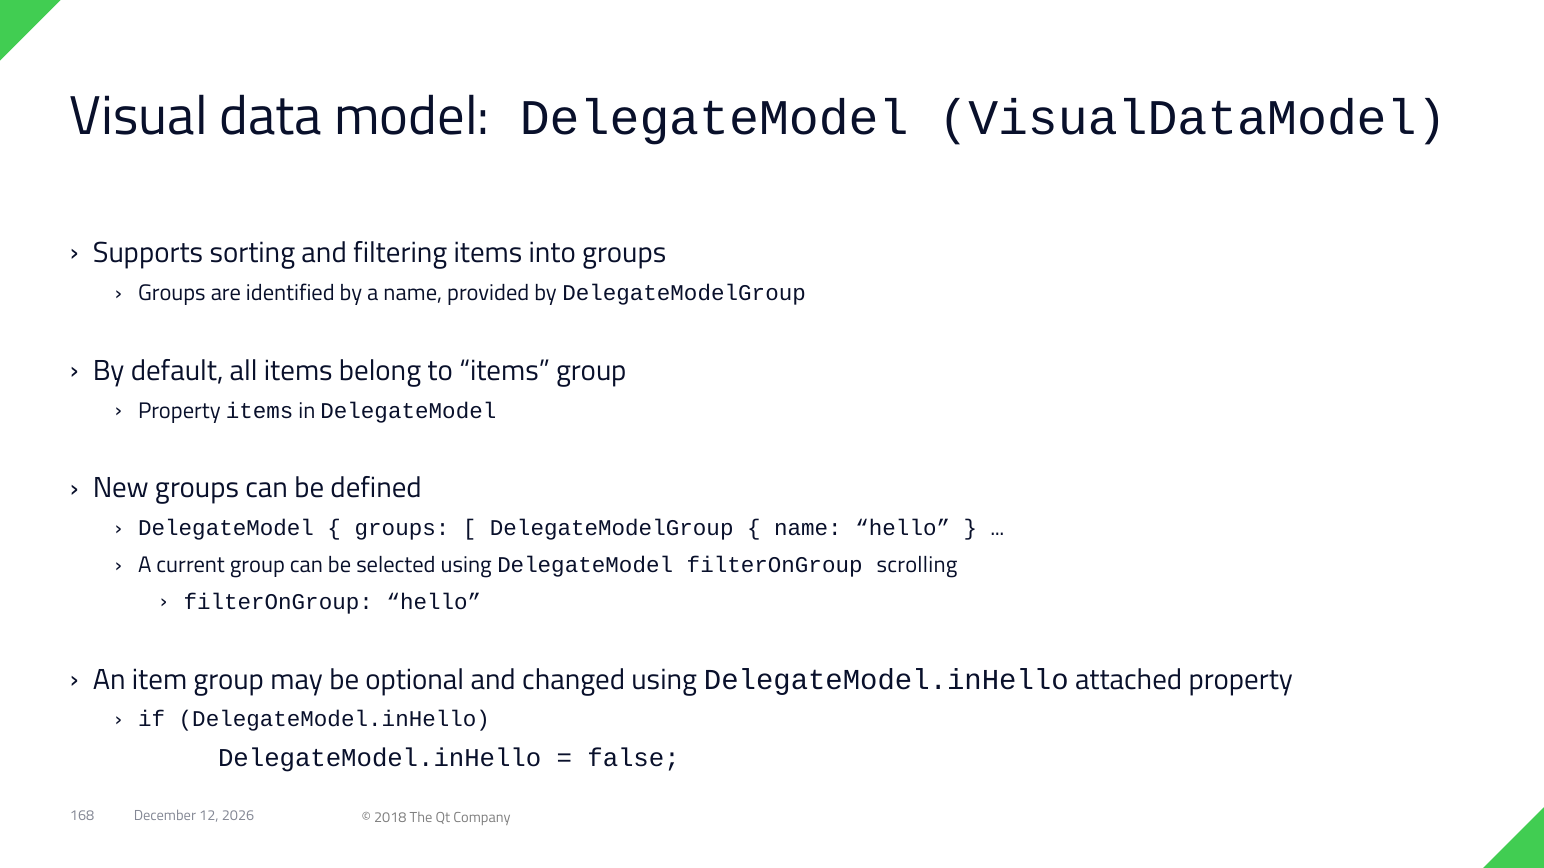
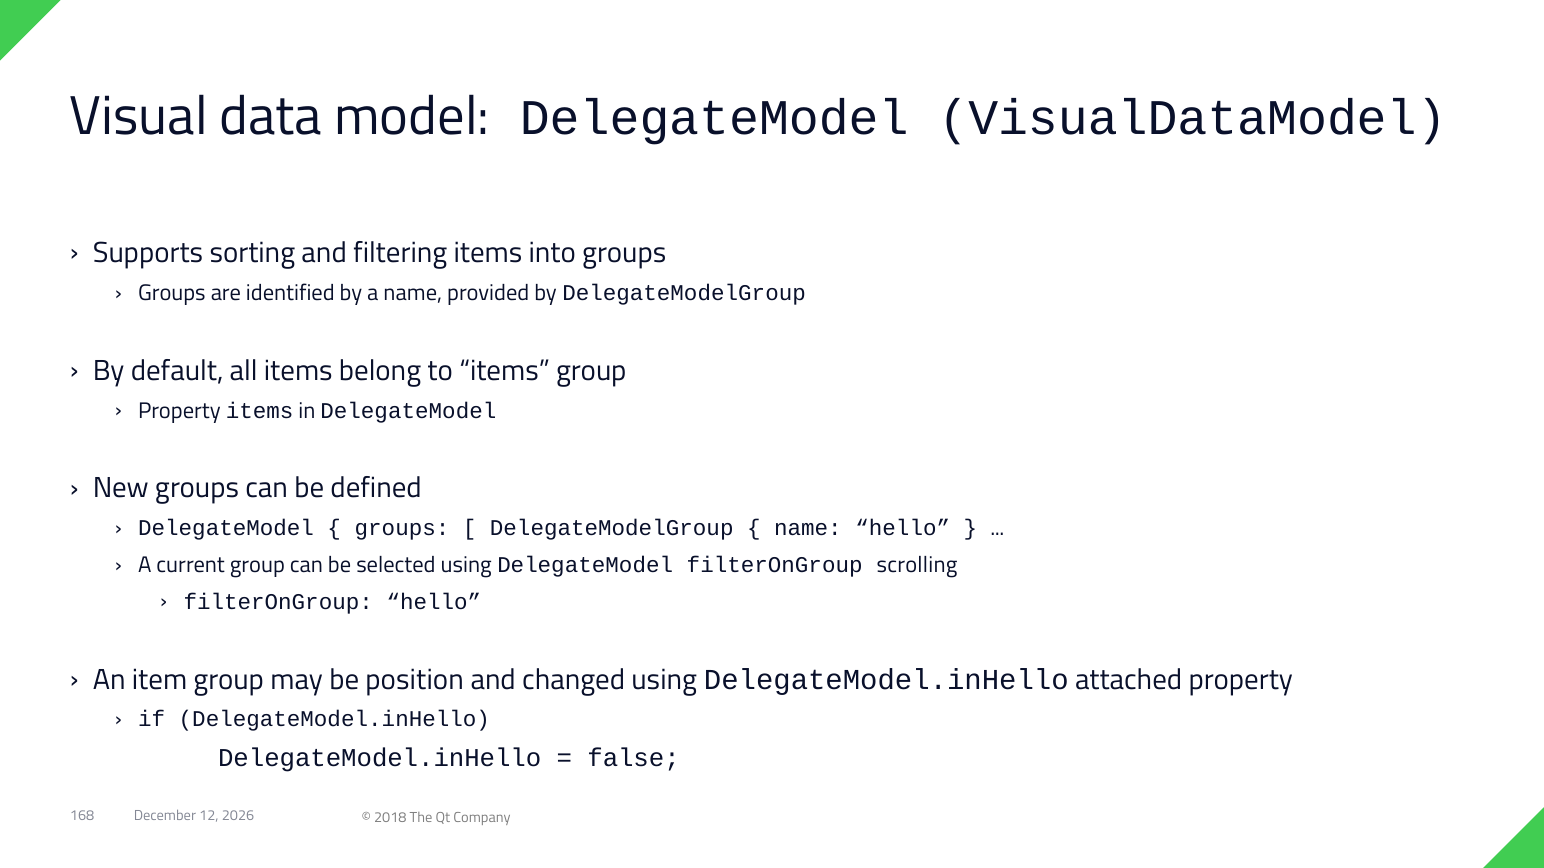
optional: optional -> position
